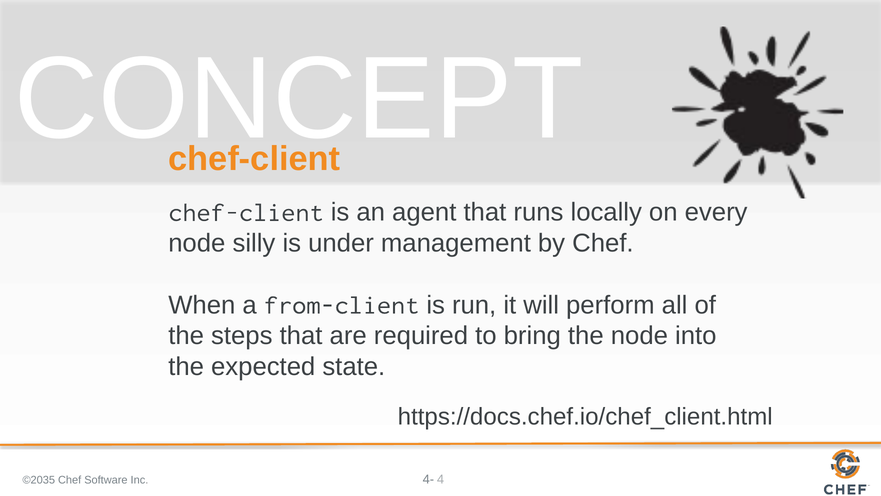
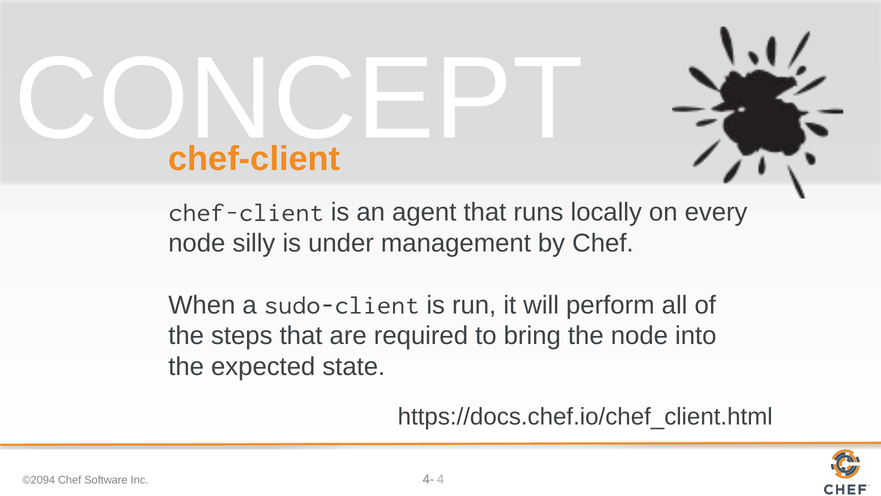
from-client: from-client -> sudo-client
©2035: ©2035 -> ©2094
